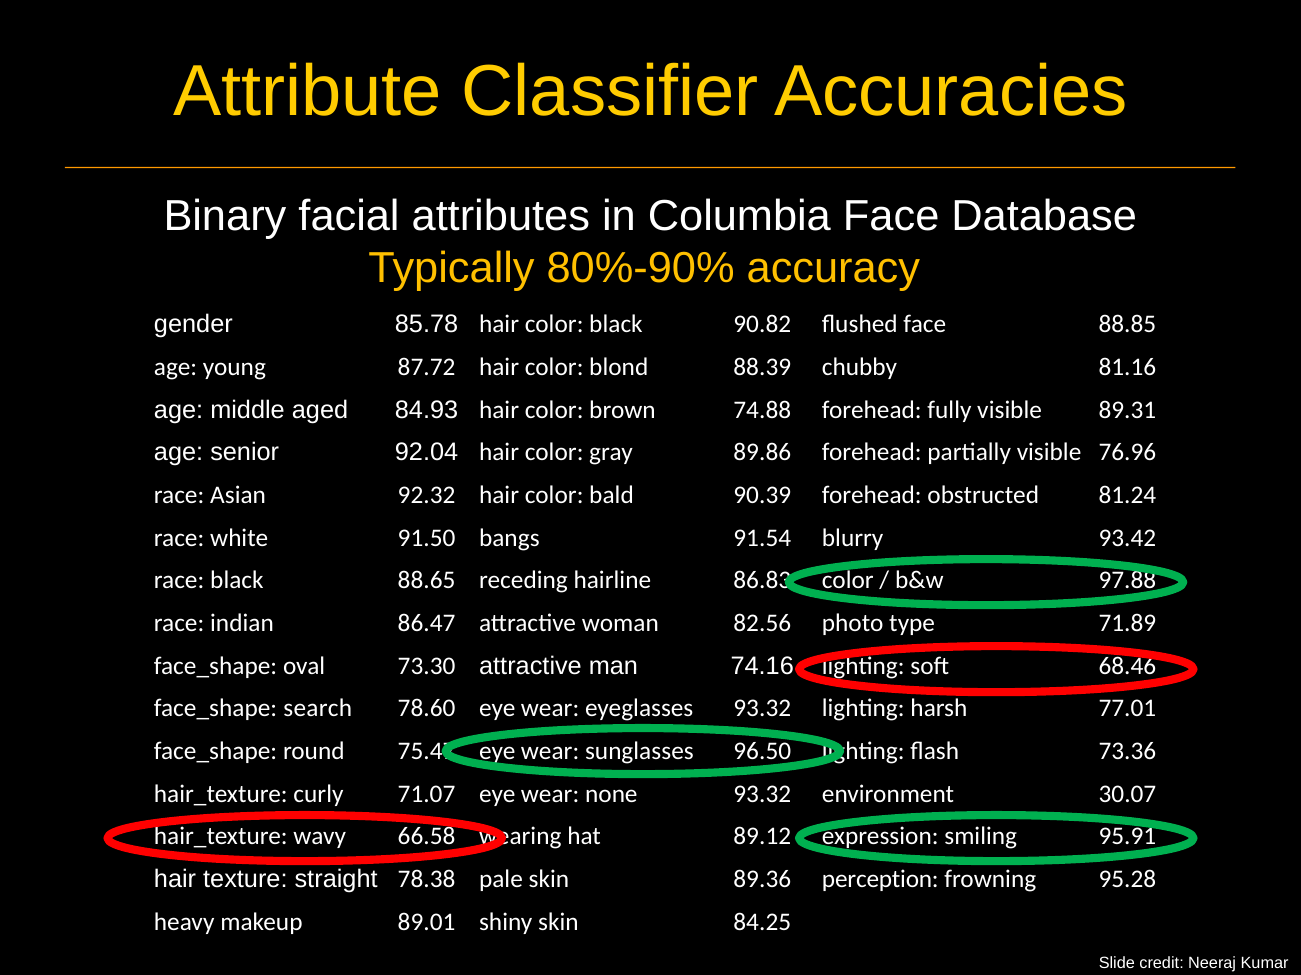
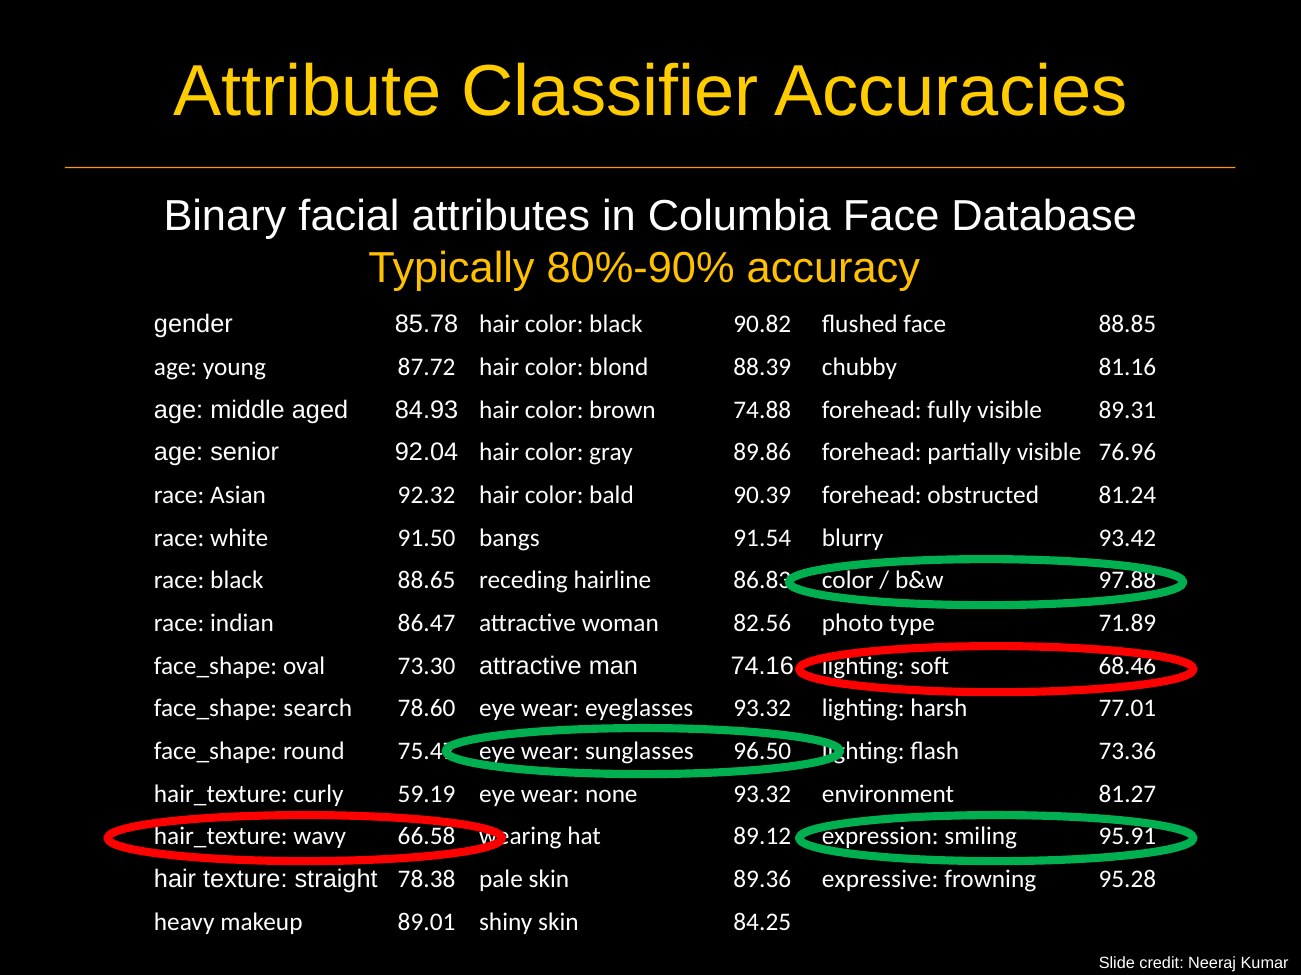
71.07: 71.07 -> 59.19
30.07: 30.07 -> 81.27
perception: perception -> expressive
